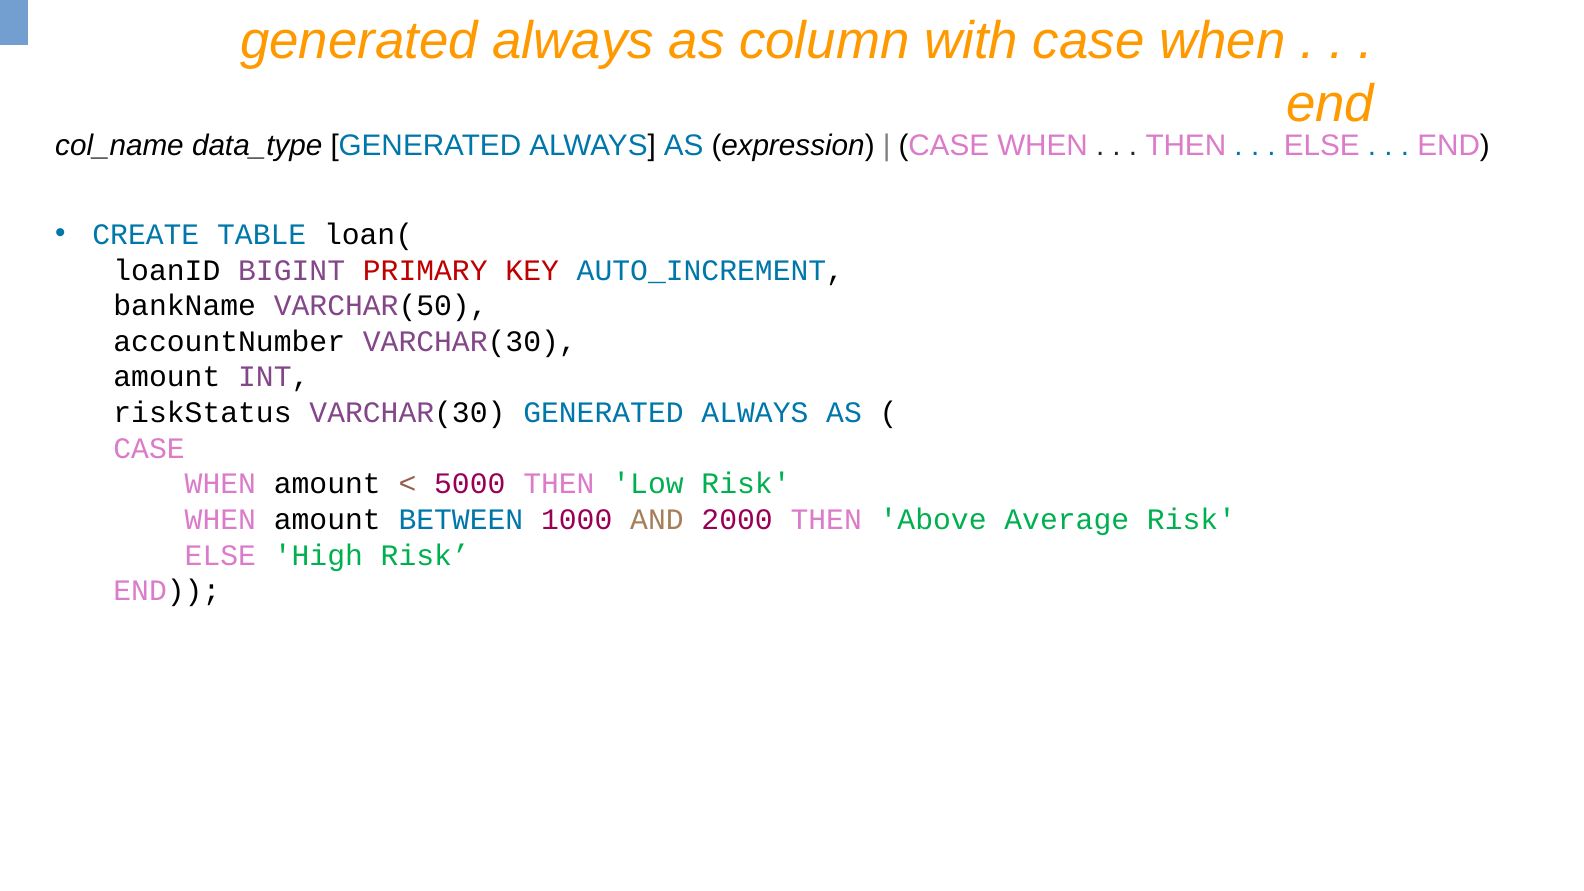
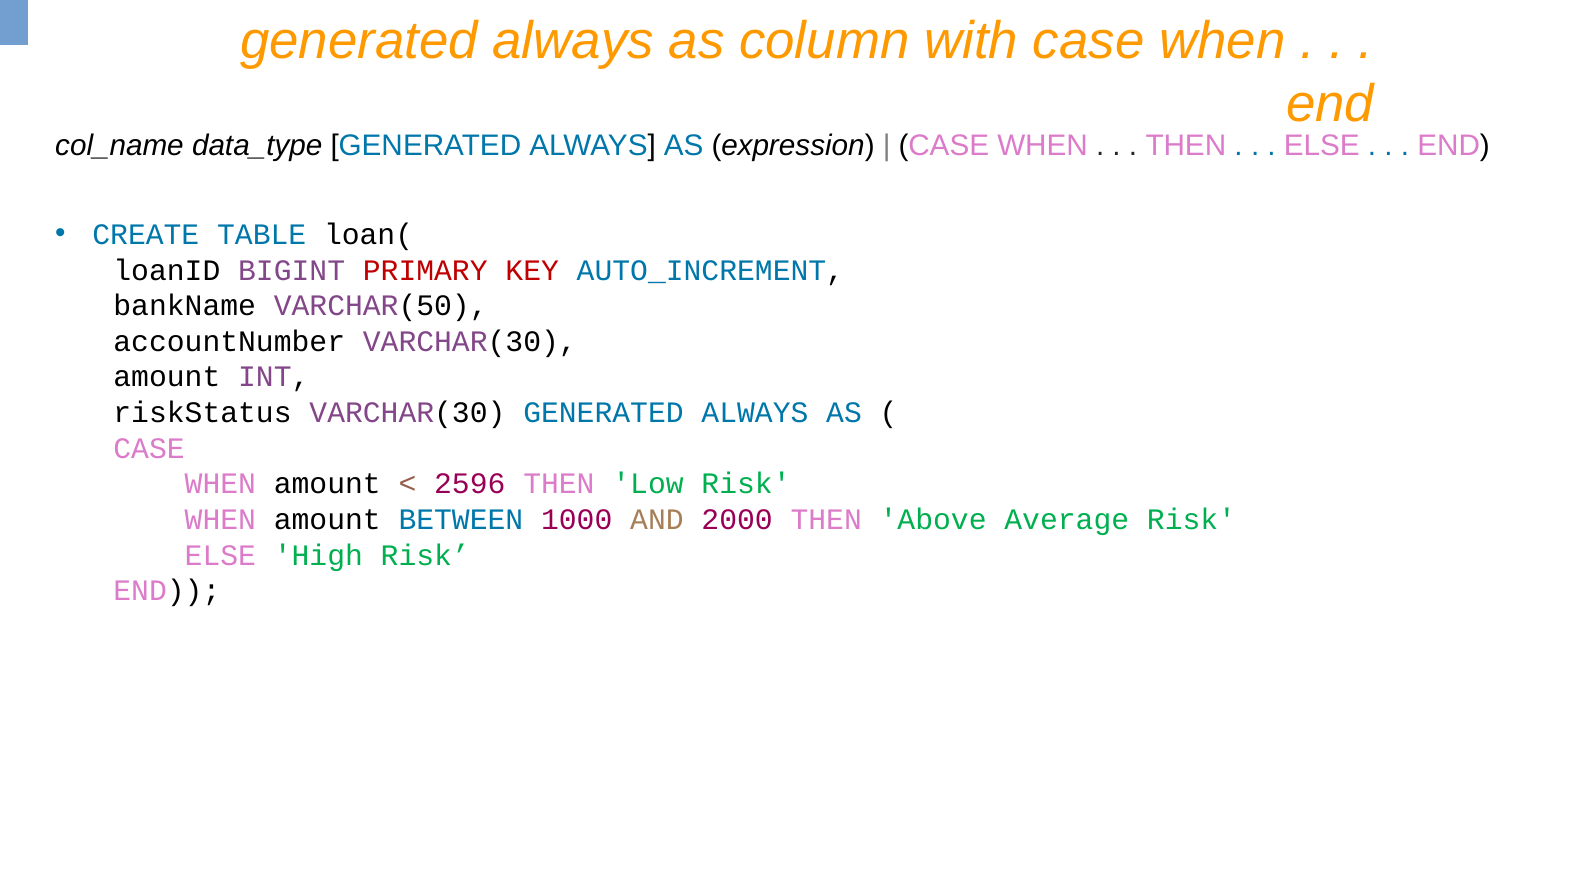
5000: 5000 -> 2596
